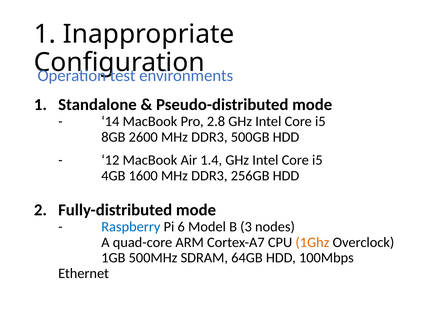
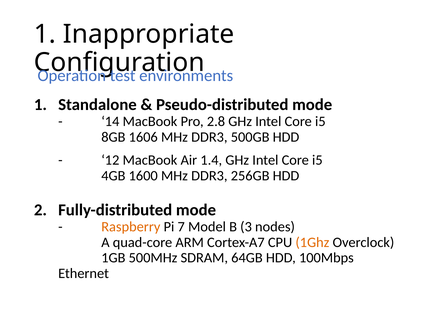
2600: 2600 -> 1606
Raspberry colour: blue -> orange
6: 6 -> 7
